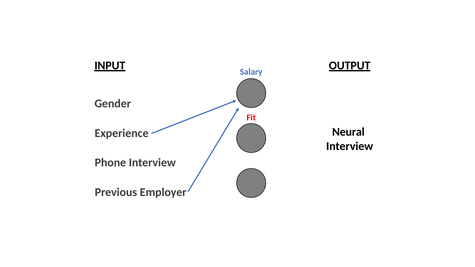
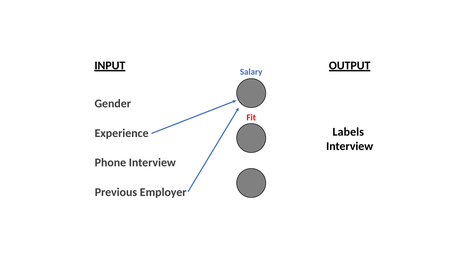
Neural: Neural -> Labels
